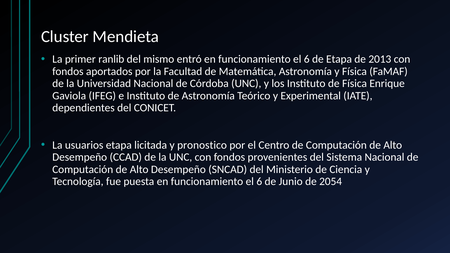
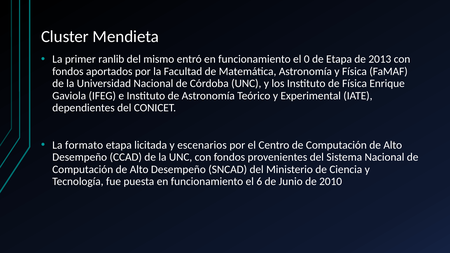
6 at (307, 59): 6 -> 0
usuarios: usuarios -> formato
pronostico: pronostico -> escenarios
2054: 2054 -> 2010
